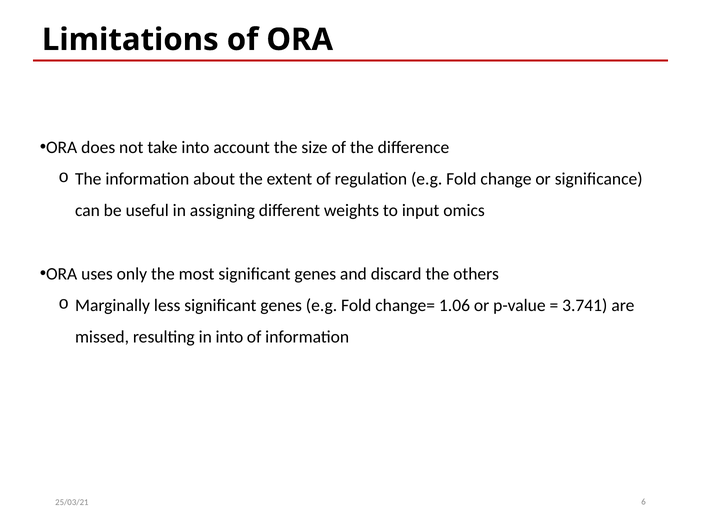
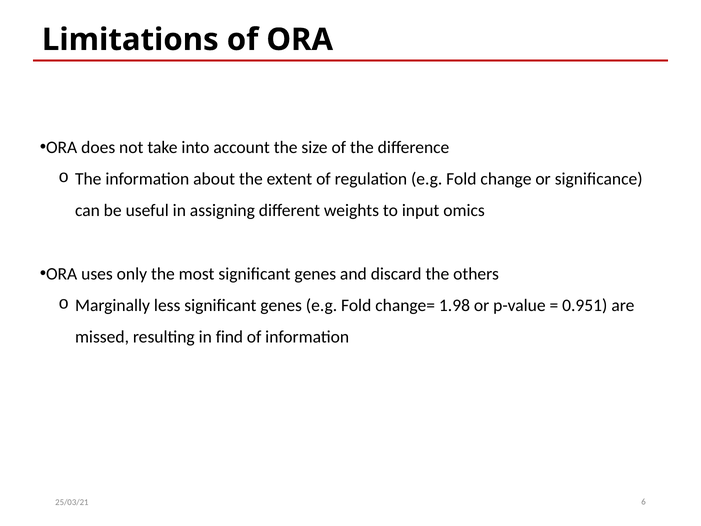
1.06: 1.06 -> 1.98
3.741: 3.741 -> 0.951
in into: into -> find
